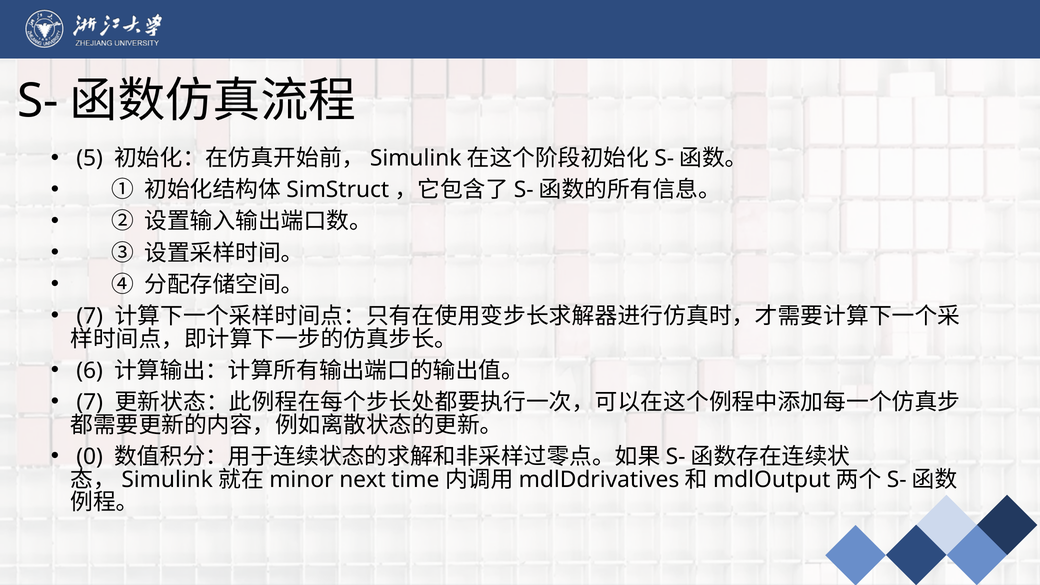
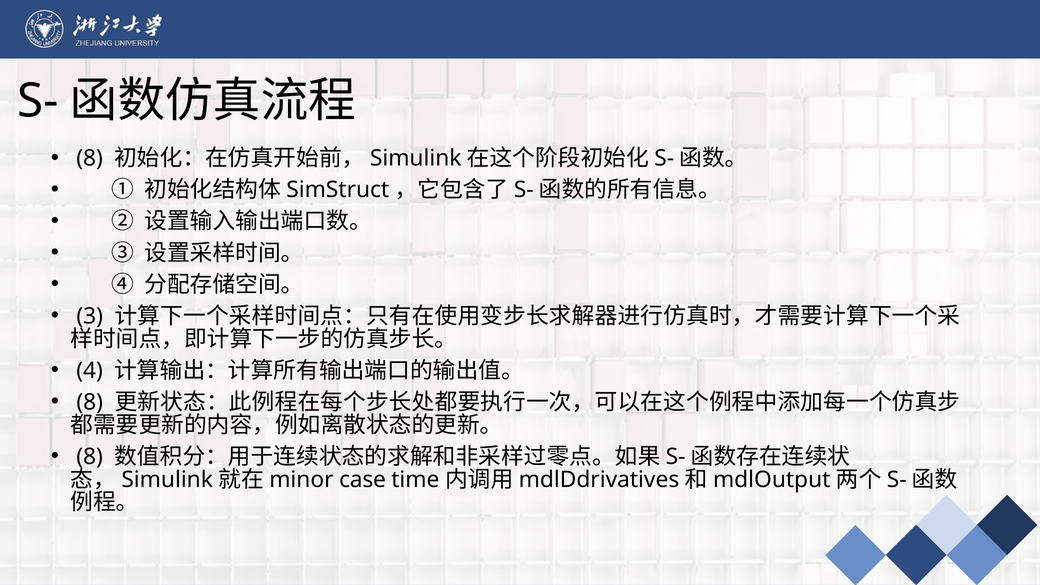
5 at (90, 158): 5 -> 8
7 at (90, 316): 7 -> 3
6: 6 -> 4
7 at (90, 402): 7 -> 8
0 at (90, 457): 0 -> 8
next: next -> case
